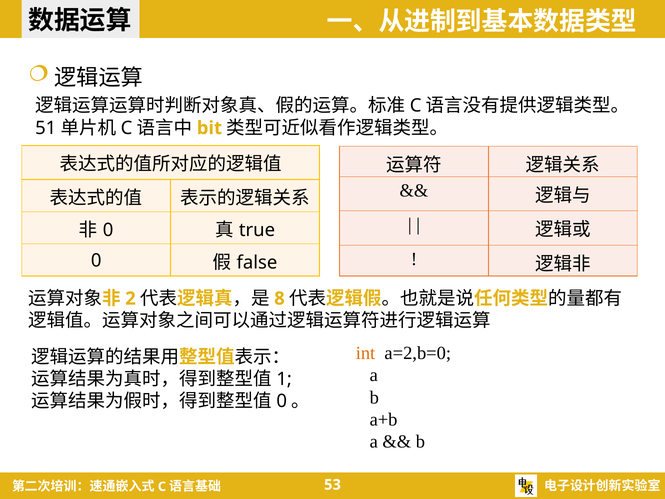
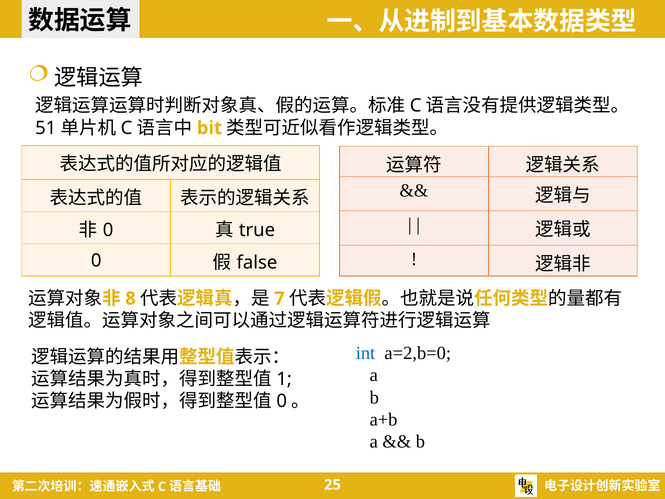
2: 2 -> 8
8: 8 -> 7
int colour: orange -> blue
53: 53 -> 25
